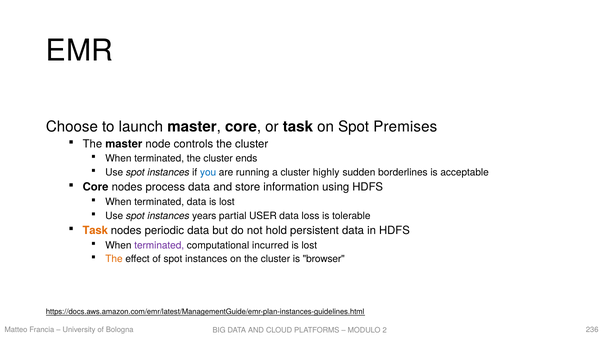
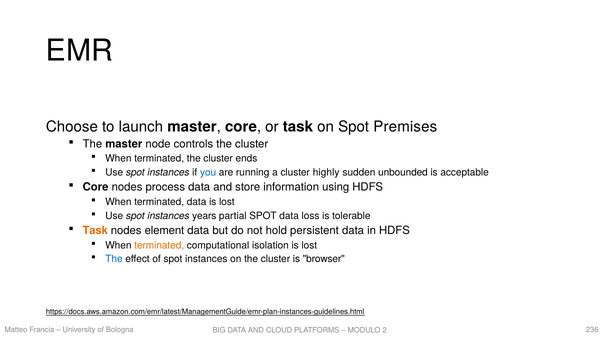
borderlines: borderlines -> unbounded
partial USER: USER -> SPOT
periodic: periodic -> element
terminated at (159, 245) colour: purple -> orange
incurred: incurred -> isolation
The at (114, 259) colour: orange -> blue
